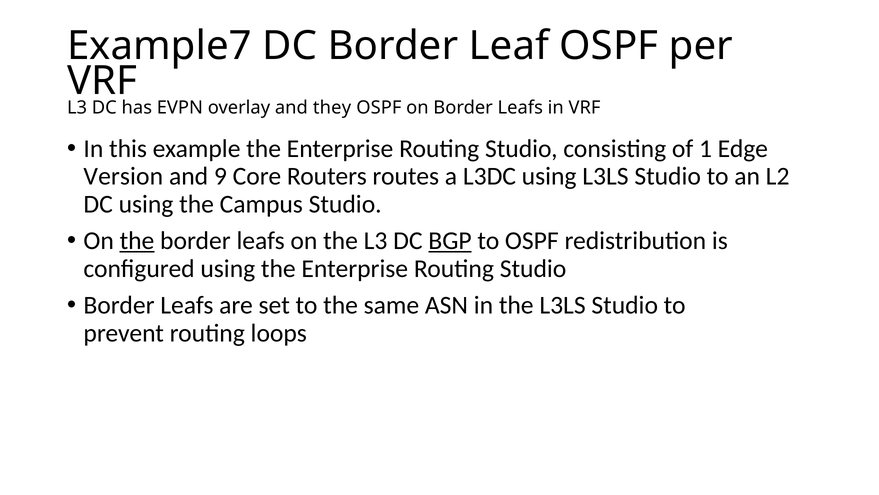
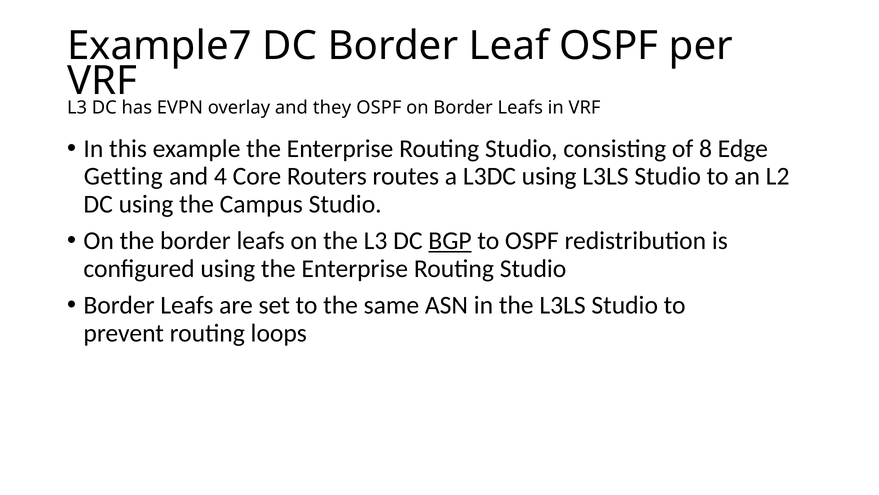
1: 1 -> 8
Version: Version -> Getting
9: 9 -> 4
the at (137, 241) underline: present -> none
